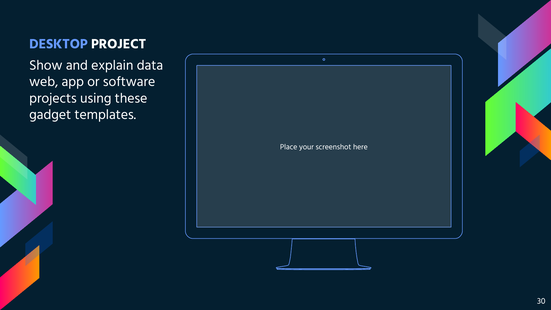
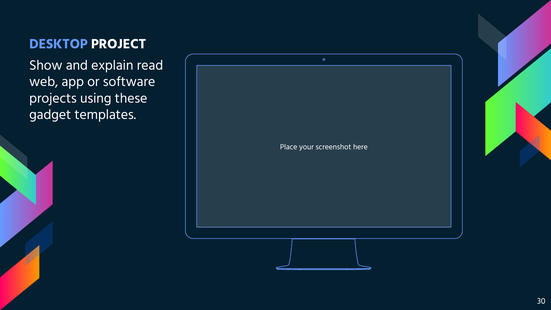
data: data -> read
